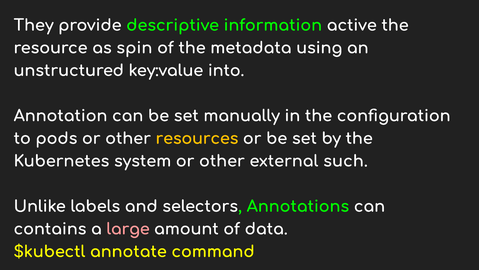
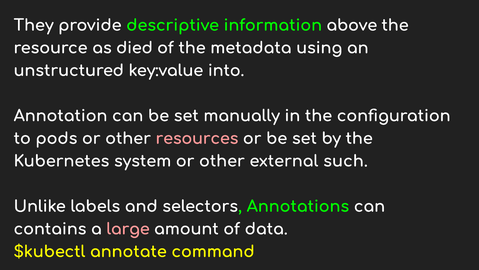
active: active -> above
spin: spin -> died
resources colour: yellow -> pink
